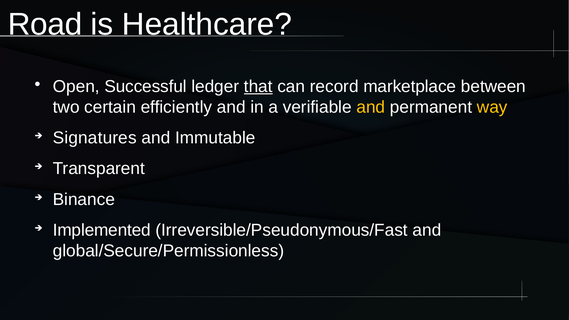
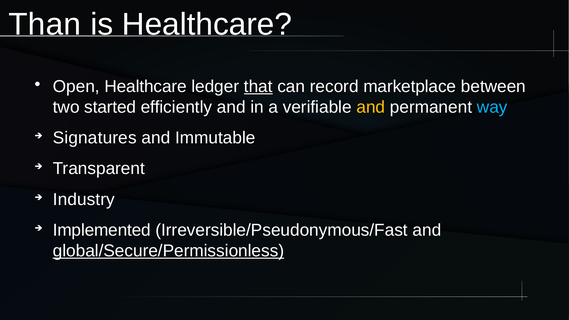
Road: Road -> Than
Open Successful: Successful -> Healthcare
certain: certain -> started
way colour: yellow -> light blue
Binance: Binance -> Industry
global/Secure/Permissionless underline: none -> present
